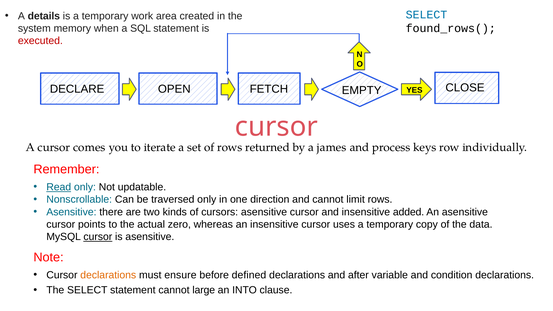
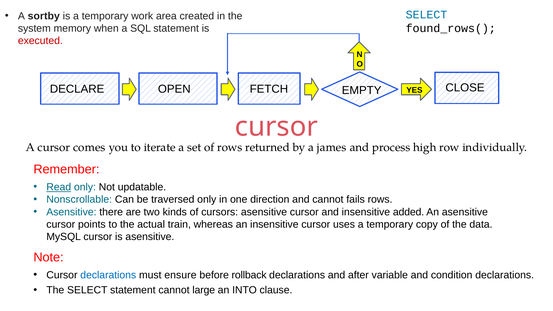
details: details -> sortby
keys: keys -> high
limit: limit -> fails
zero: zero -> train
cursor at (98, 237) underline: present -> none
declarations at (108, 275) colour: orange -> blue
defined: defined -> rollback
